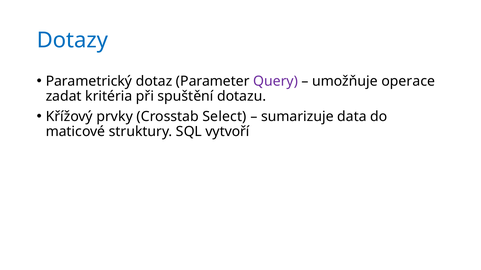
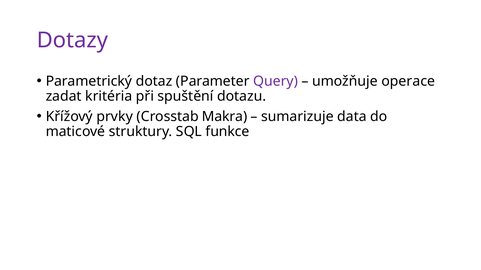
Dotazy colour: blue -> purple
Select: Select -> Makra
vytvoří: vytvoří -> funkce
